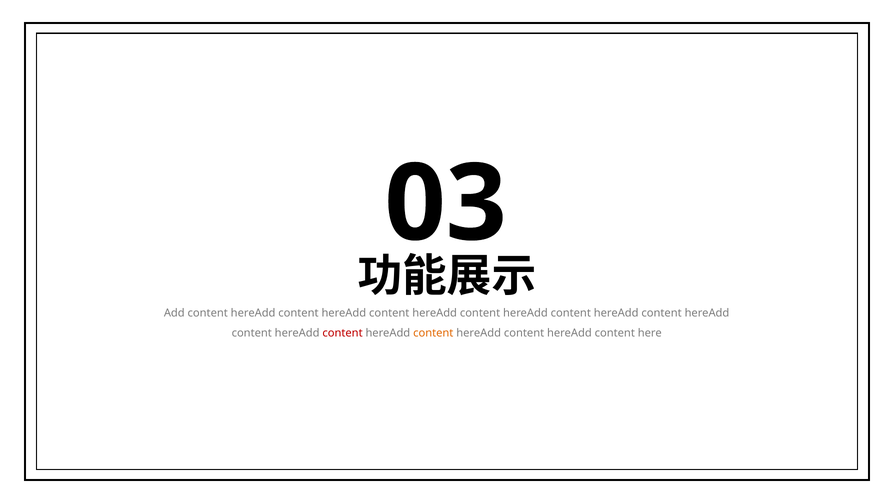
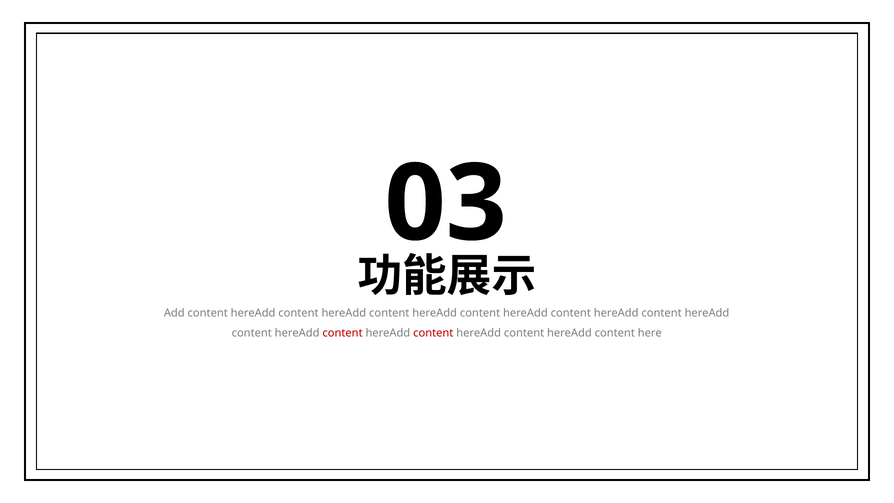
content at (433, 333) colour: orange -> red
